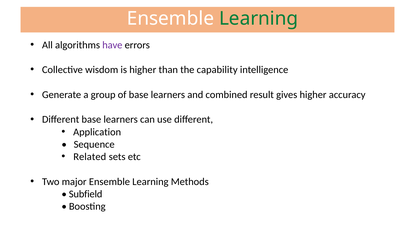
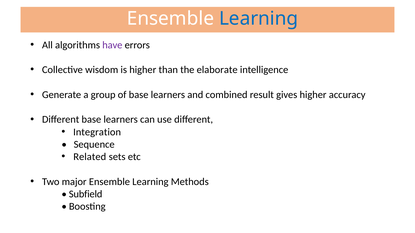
Learning at (259, 19) colour: green -> blue
capability: capability -> elaborate
Application: Application -> Integration
